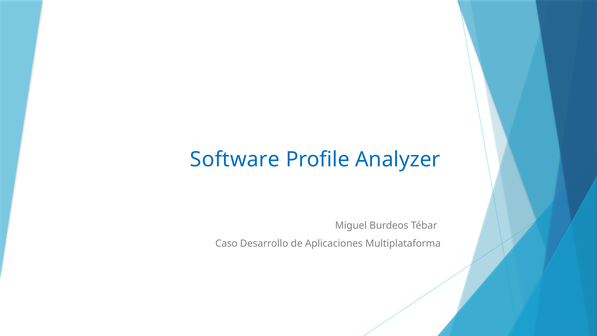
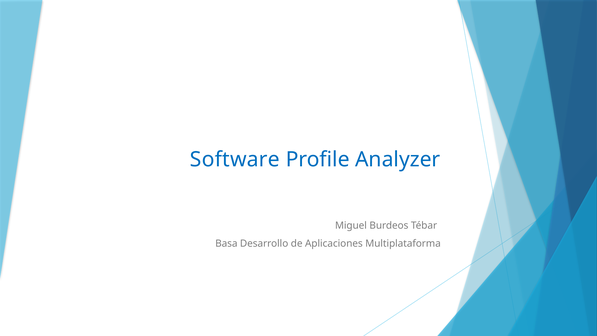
Caso: Caso -> Basa
